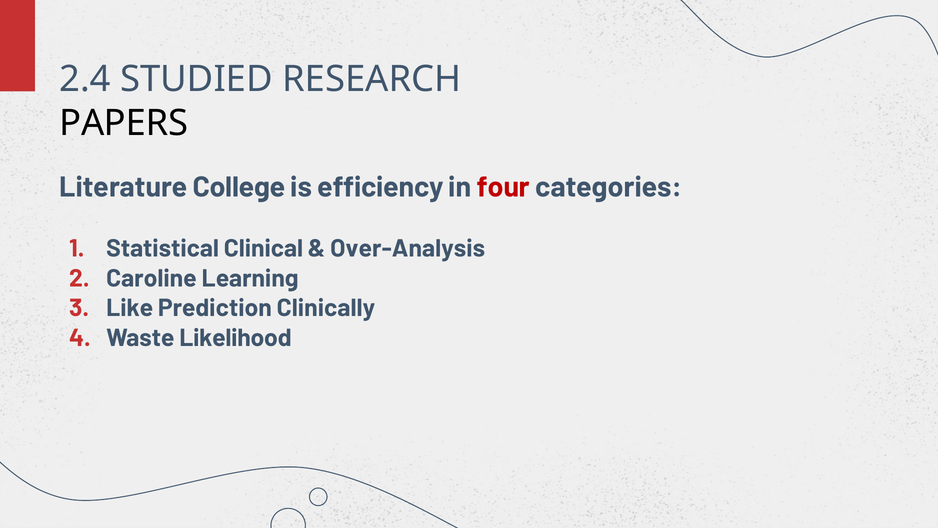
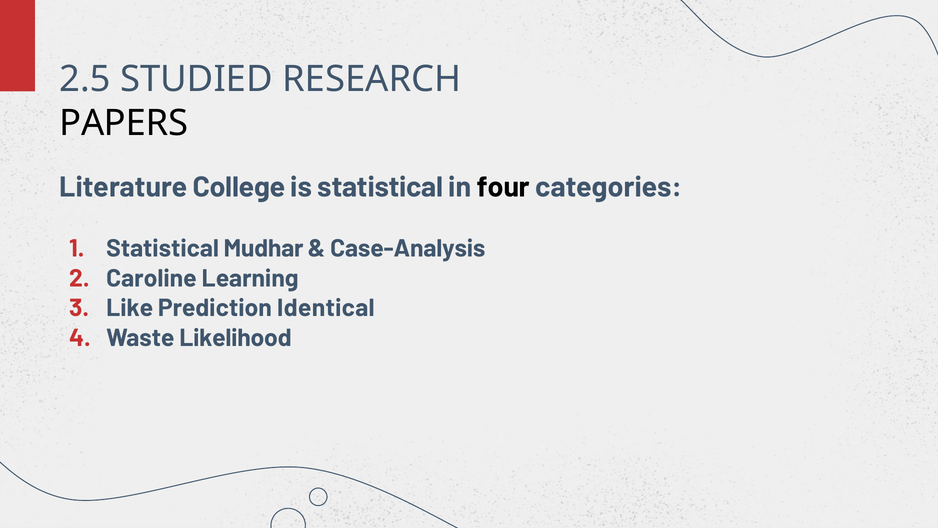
2.4: 2.4 -> 2.5
is efficiency: efficiency -> statistical
four colour: red -> black
Clinical: Clinical -> Mudhar
Over-Analysis: Over-Analysis -> Case-Analysis
Clinically: Clinically -> Identical
